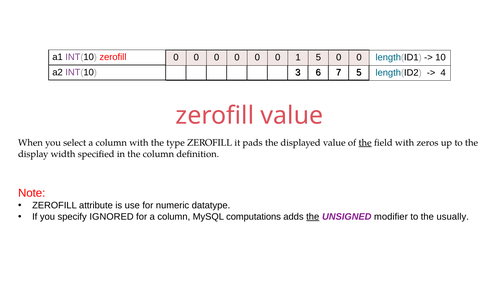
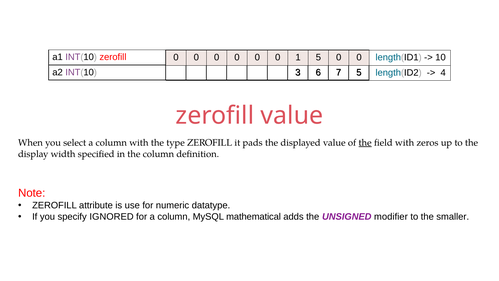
computations: computations -> mathematical
the at (313, 217) underline: present -> none
usually: usually -> smaller
